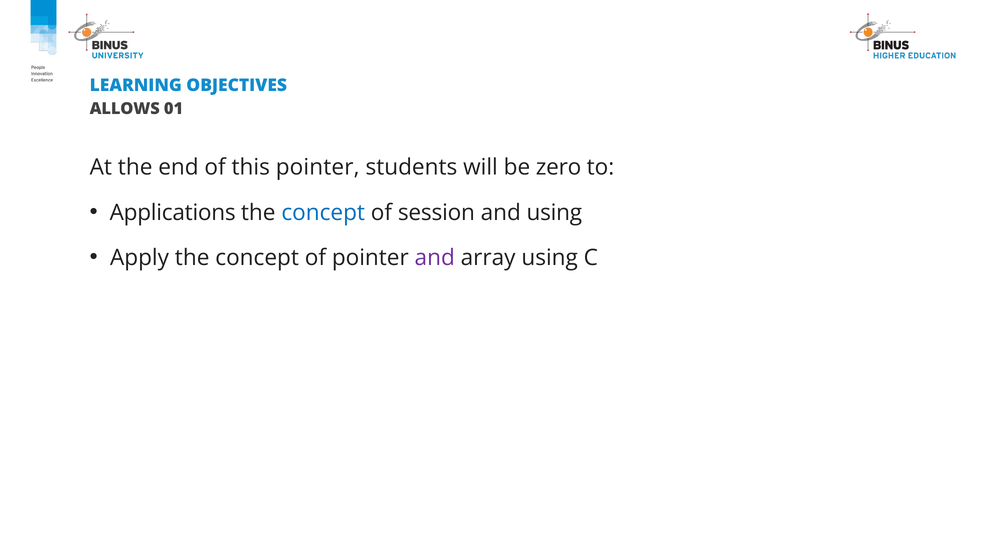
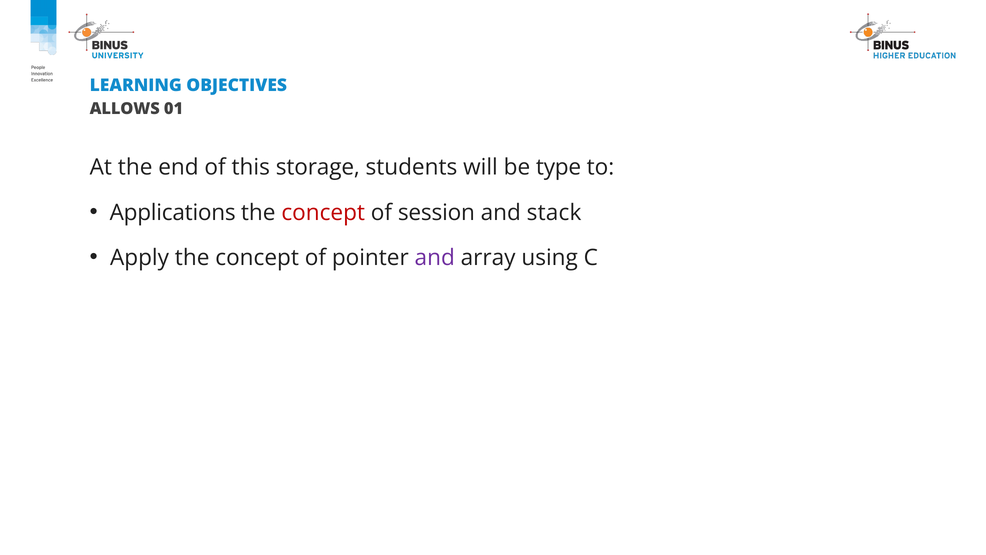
this pointer: pointer -> storage
zero: zero -> type
concept at (323, 212) colour: blue -> red
and using: using -> stack
